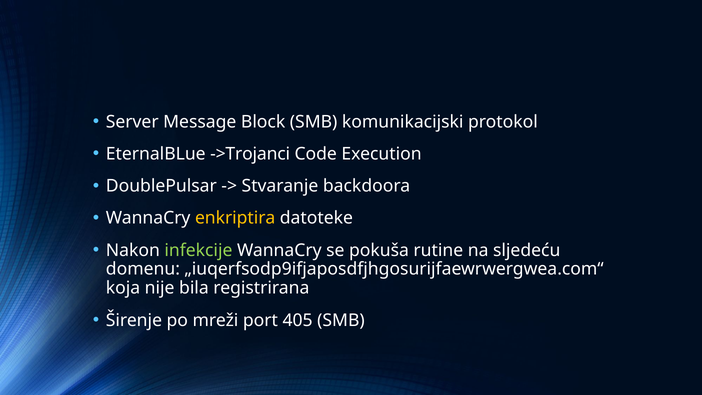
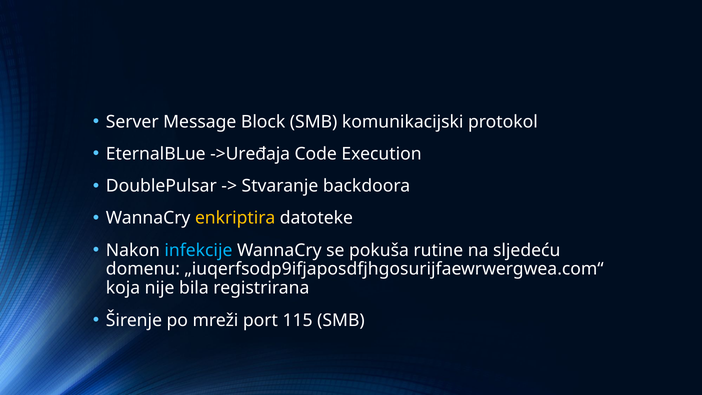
->Trojanci: ->Trojanci -> ->Uređaja
infekcije colour: light green -> light blue
405: 405 -> 115
